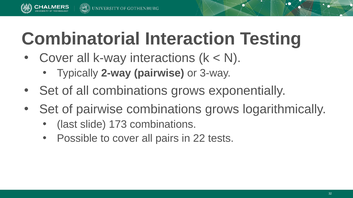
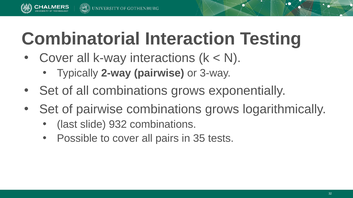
173: 173 -> 932
22: 22 -> 35
